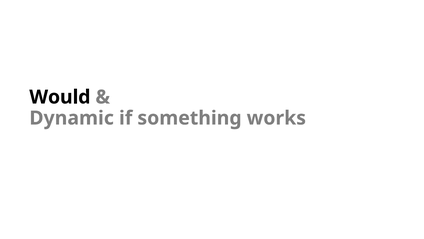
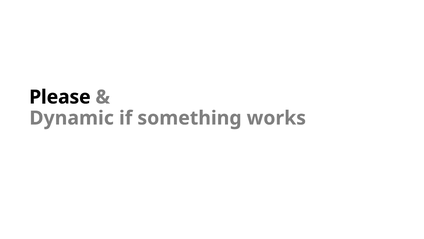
Would: Would -> Please
